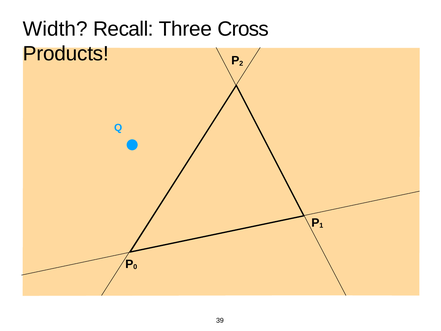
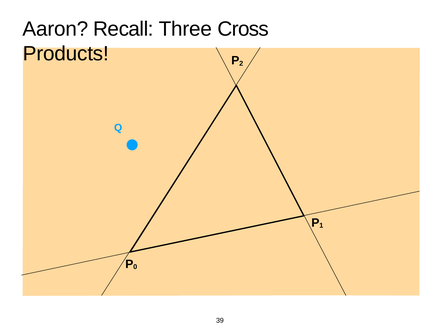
Width: Width -> Aaron
